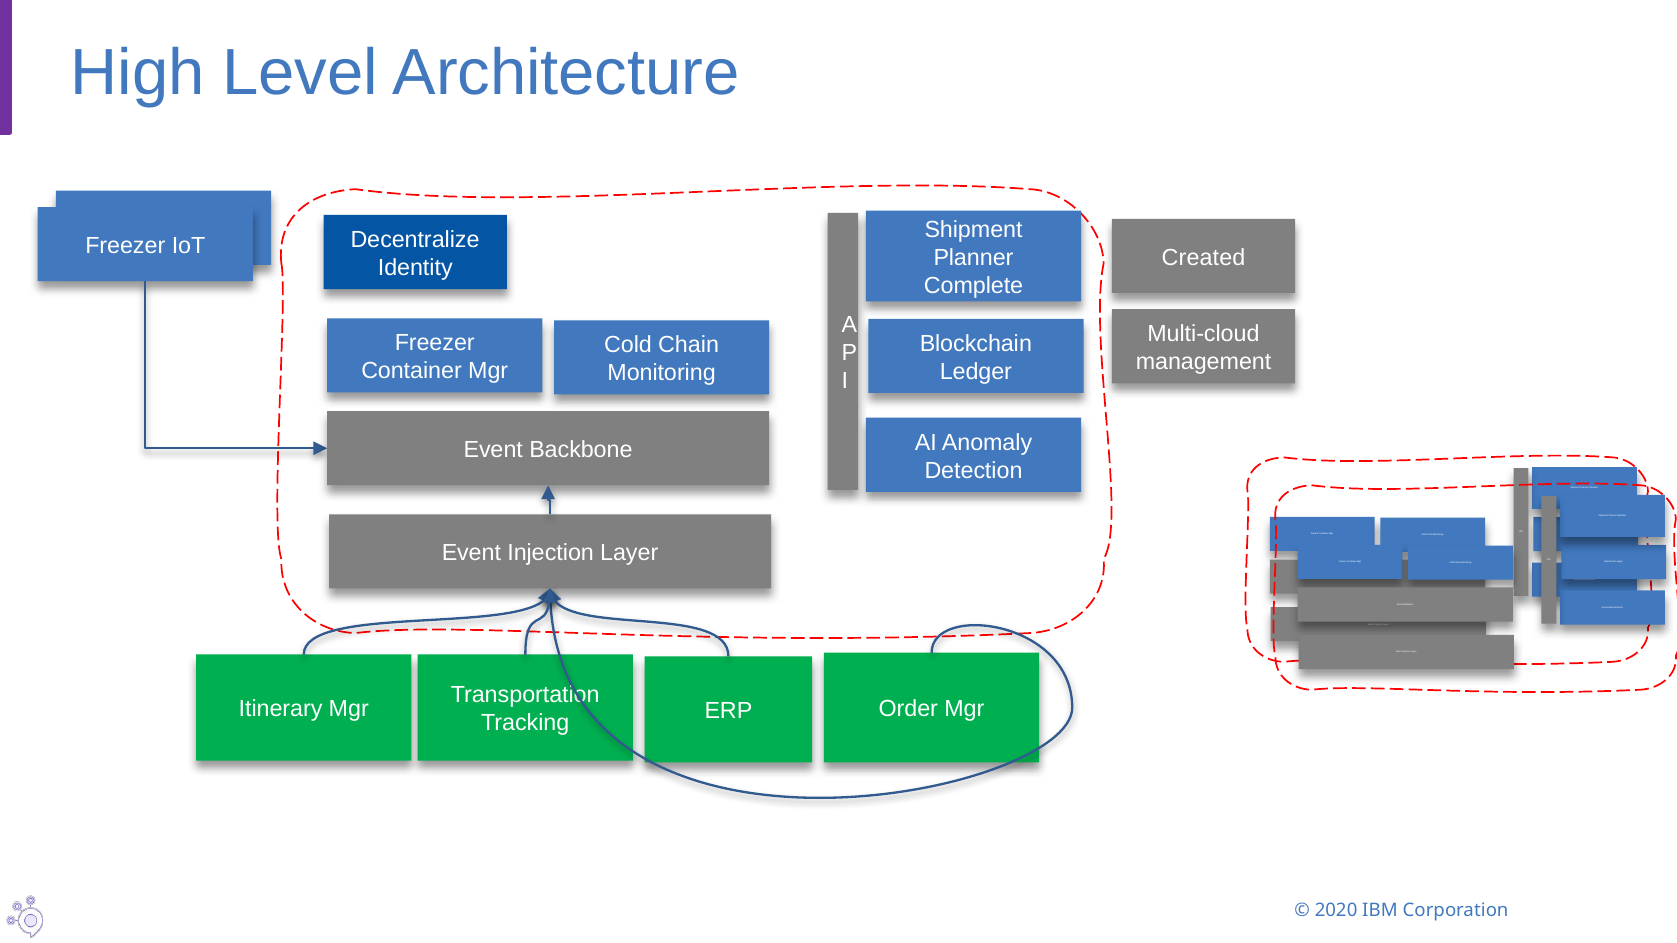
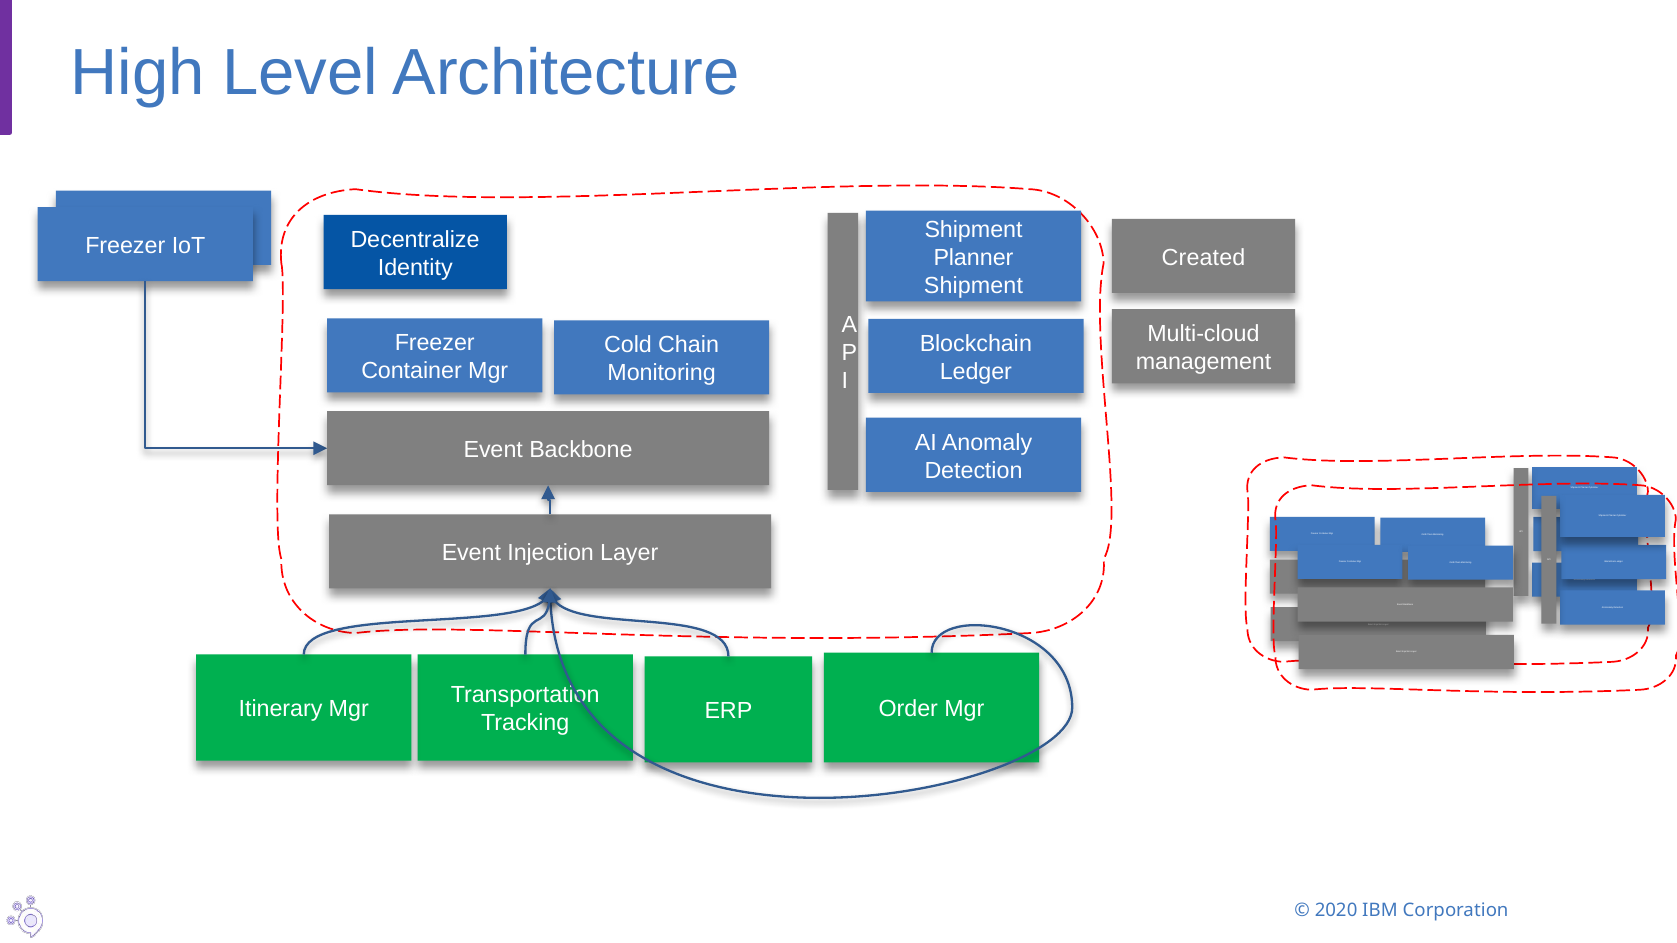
Complete at (974, 286): Complete -> Shipment
